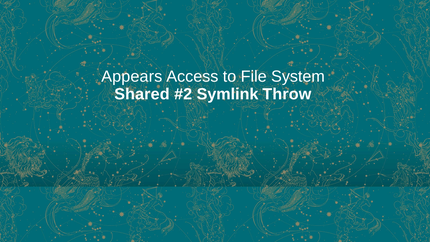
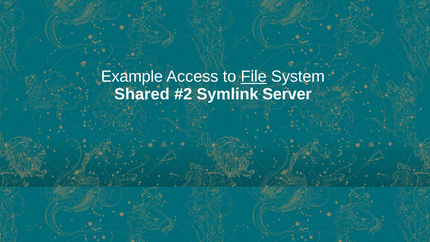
Appears: Appears -> Example
File underline: none -> present
Throw: Throw -> Server
